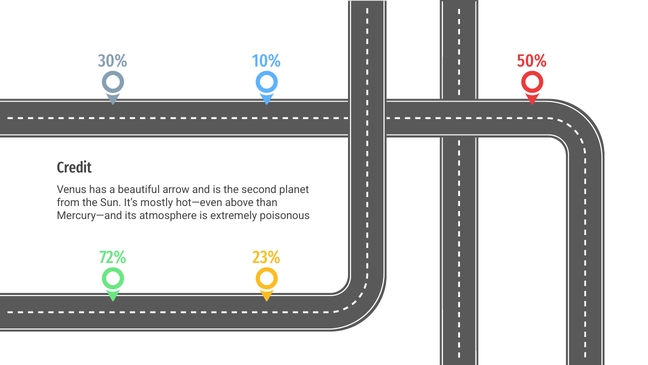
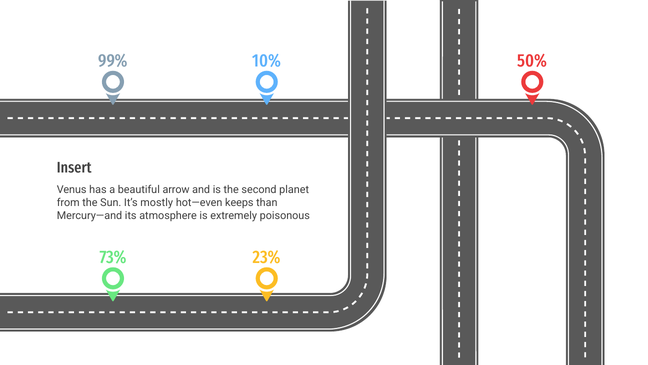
30%: 30% -> 99%
Credit: Credit -> Insert
above: above -> keeps
72%: 72% -> 73%
